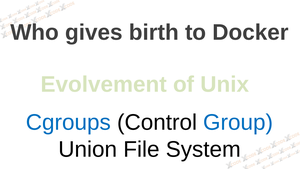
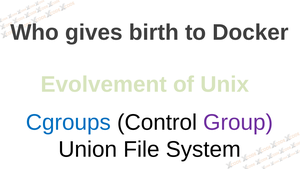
Group colour: blue -> purple
